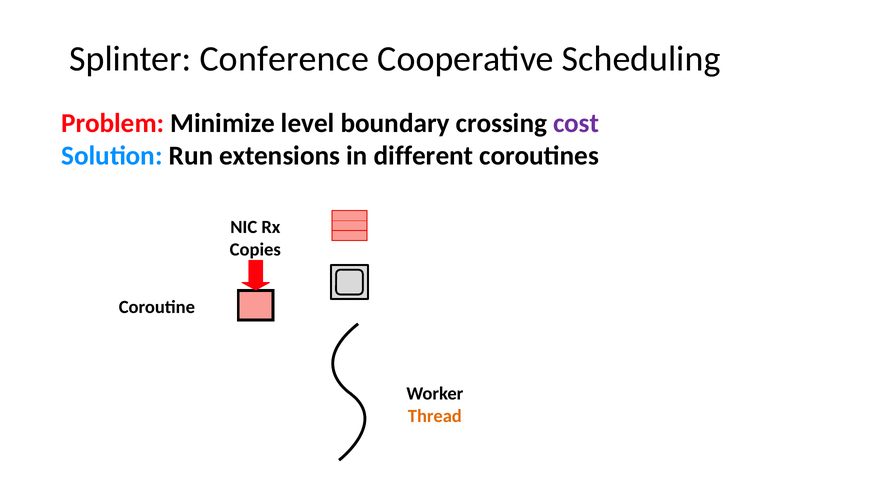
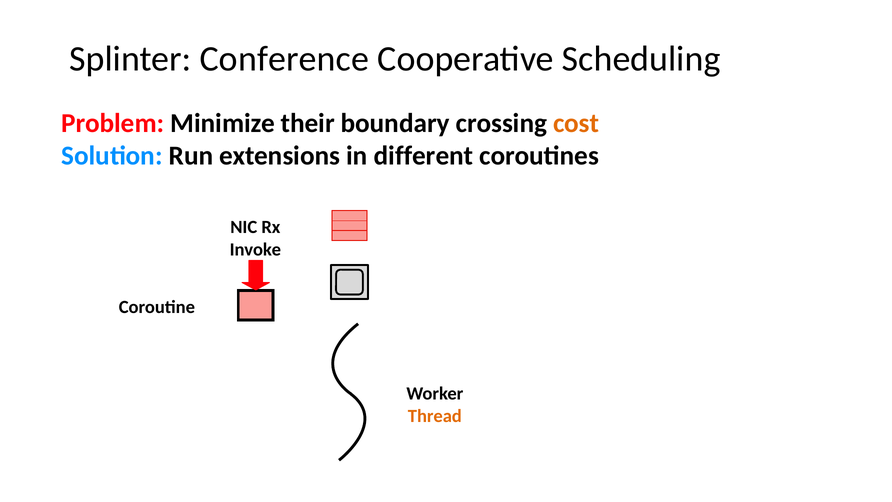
level: level -> their
cost colour: purple -> orange
Copies: Copies -> Invoke
